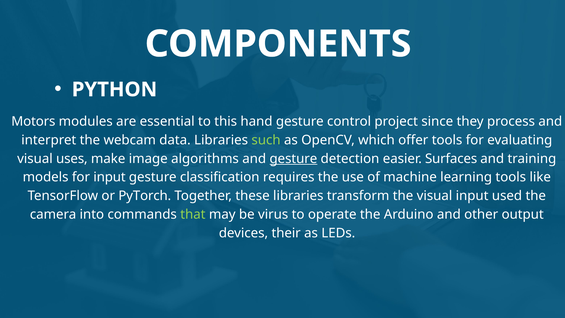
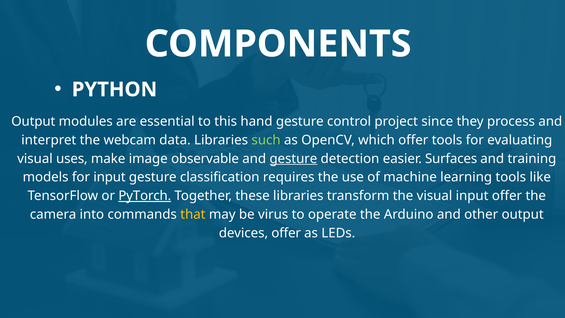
Motors at (33, 121): Motors -> Output
algorithms: algorithms -> observable
PyTorch underline: none -> present
input used: used -> offer
that colour: light green -> yellow
devices their: their -> offer
